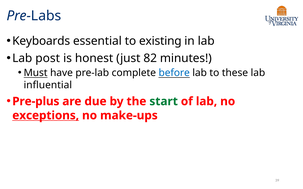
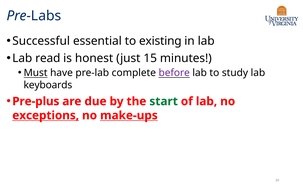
Keyboards: Keyboards -> Successful
post: post -> read
82: 82 -> 15
before colour: blue -> purple
these: these -> study
influential: influential -> keyboards
make-ups underline: none -> present
